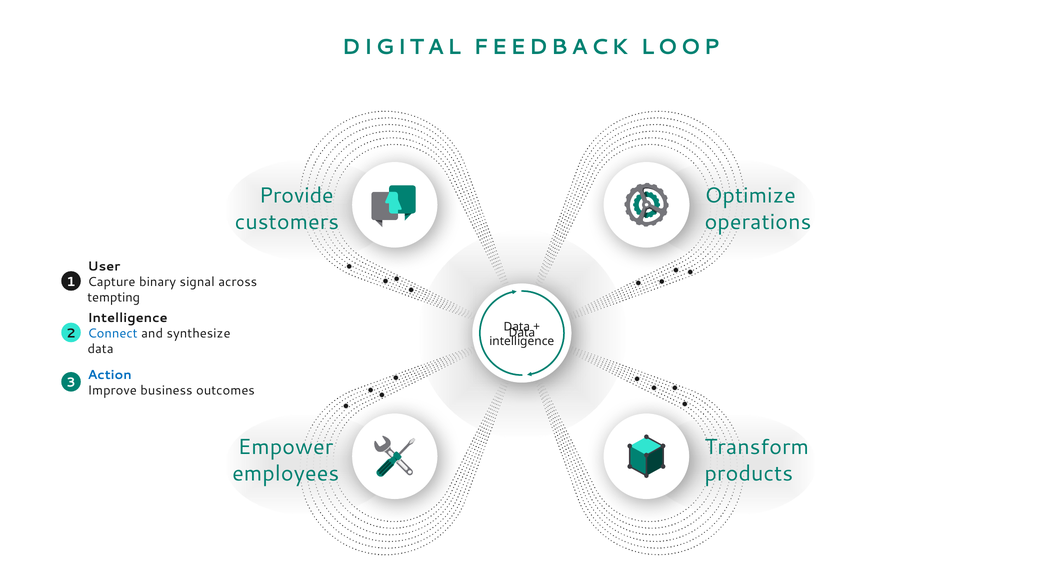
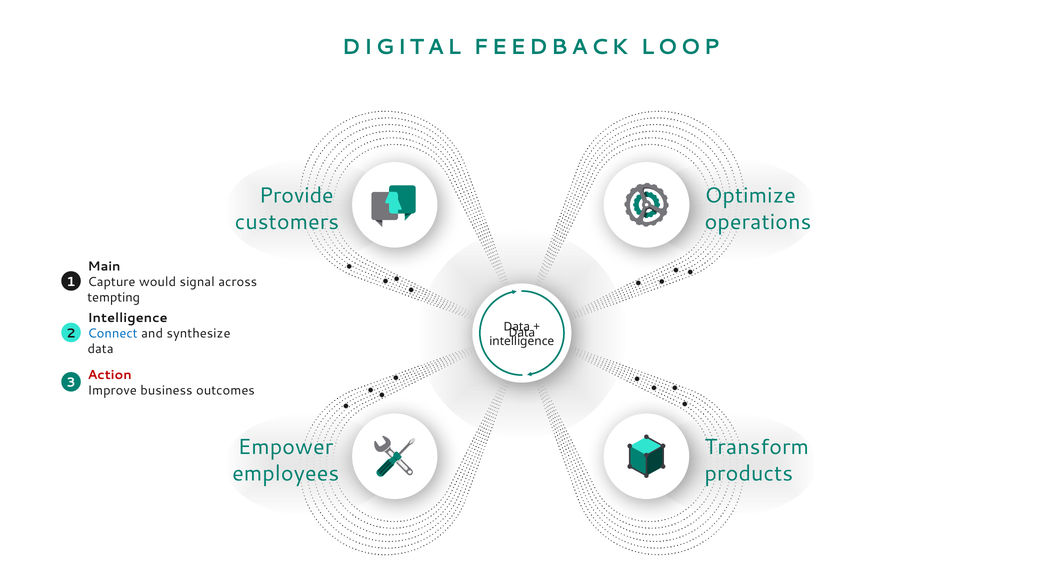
User: User -> Main
binary: binary -> would
Action colour: blue -> red
